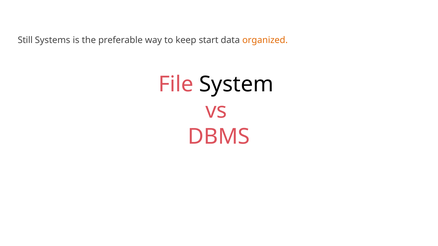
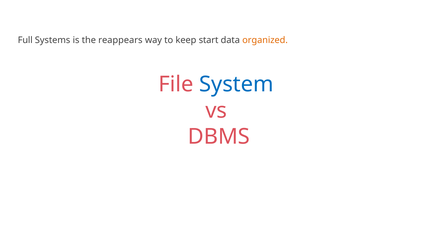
Still: Still -> Full
preferable: preferable -> reappears
System colour: black -> blue
